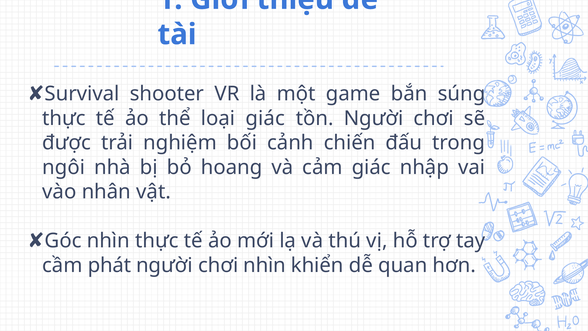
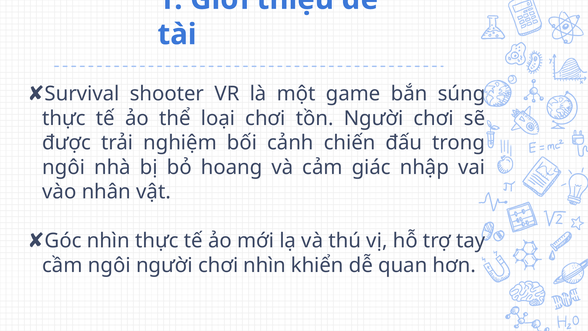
loại giác: giác -> chơi
cầm phát: phát -> ngôi
